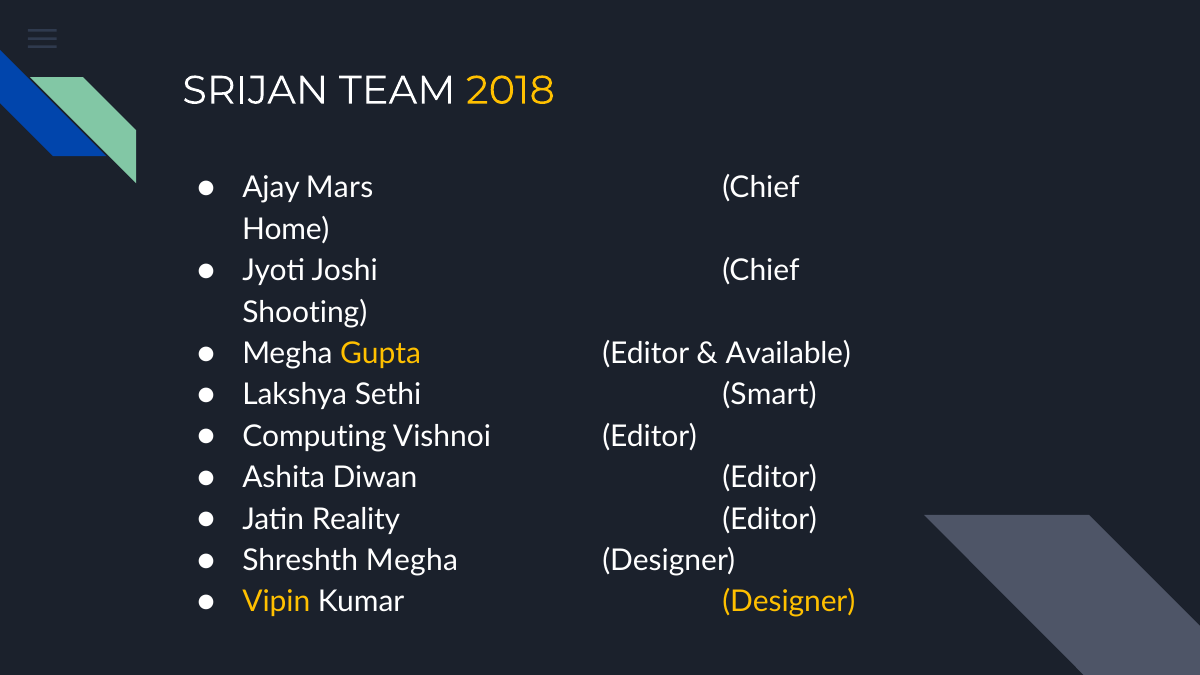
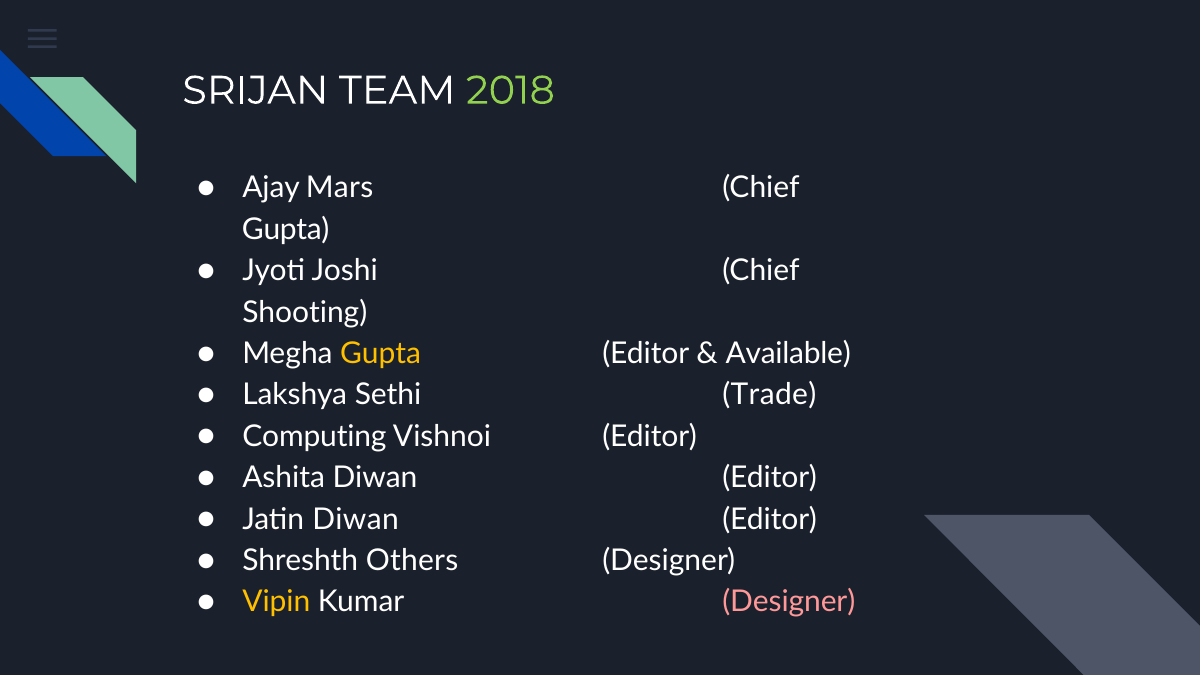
2018 colour: yellow -> light green
Home at (286, 229): Home -> Gupta
Smart: Smart -> Trade
Jatin Reality: Reality -> Diwan
Shreshth Megha: Megha -> Others
Designer at (789, 602) colour: yellow -> pink
